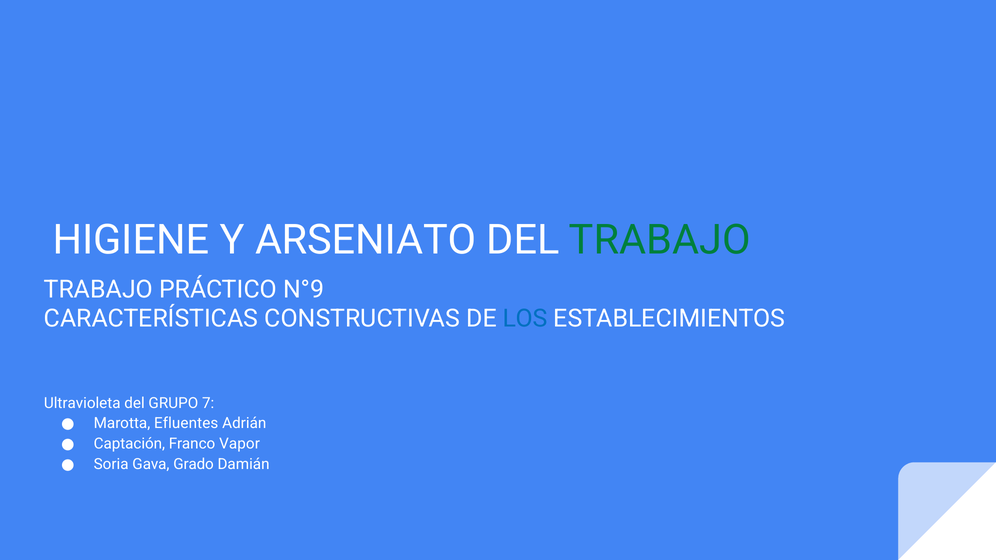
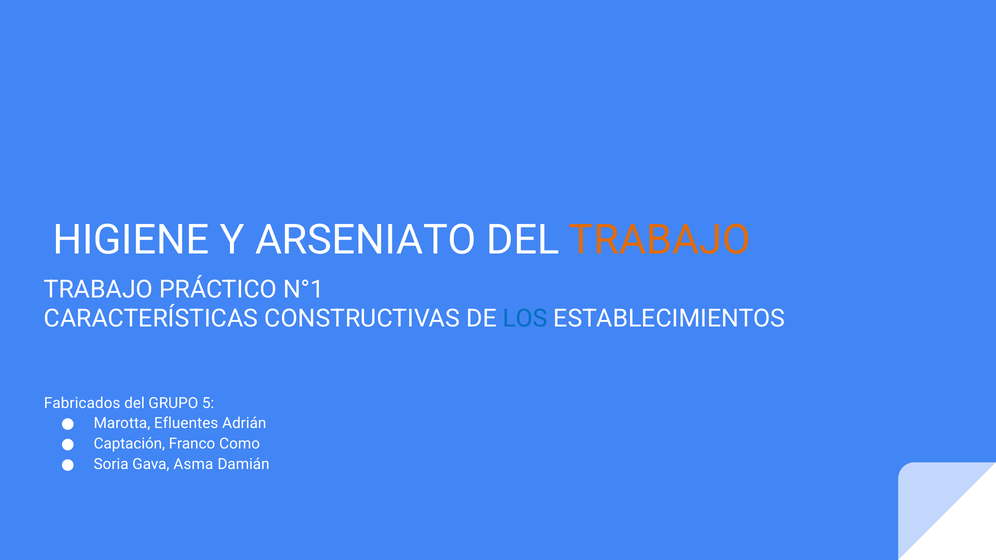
TRABAJO at (660, 240) colour: green -> orange
N°9: N°9 -> N°1
Ultravioleta: Ultravioleta -> Fabricados
7: 7 -> 5
Vapor: Vapor -> Como
Grado: Grado -> Asma
